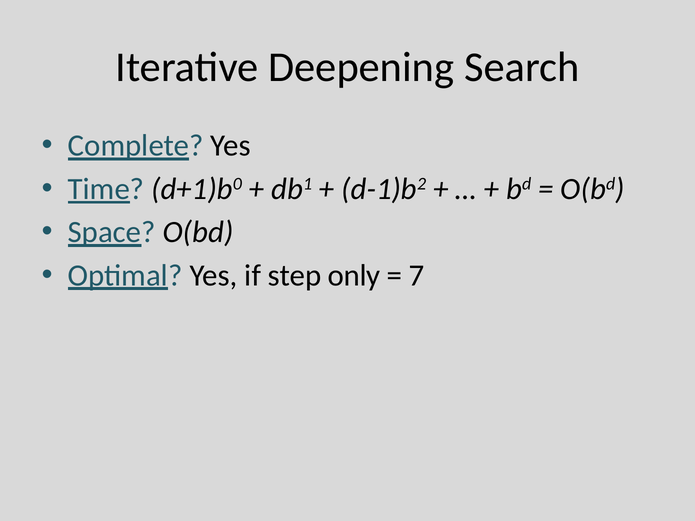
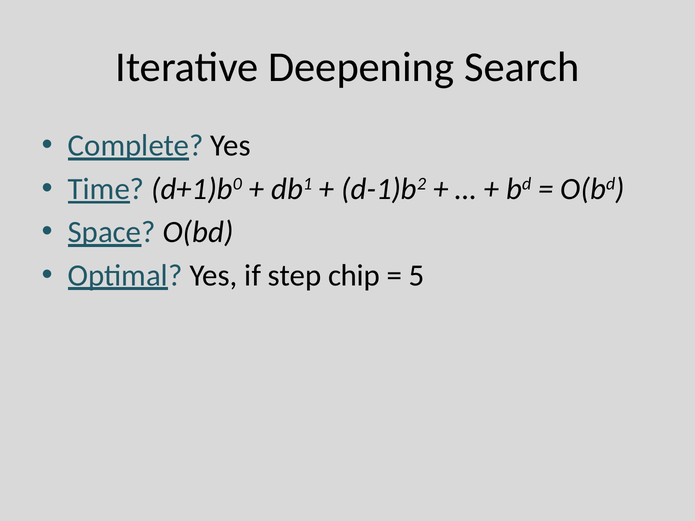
only: only -> chip
7: 7 -> 5
